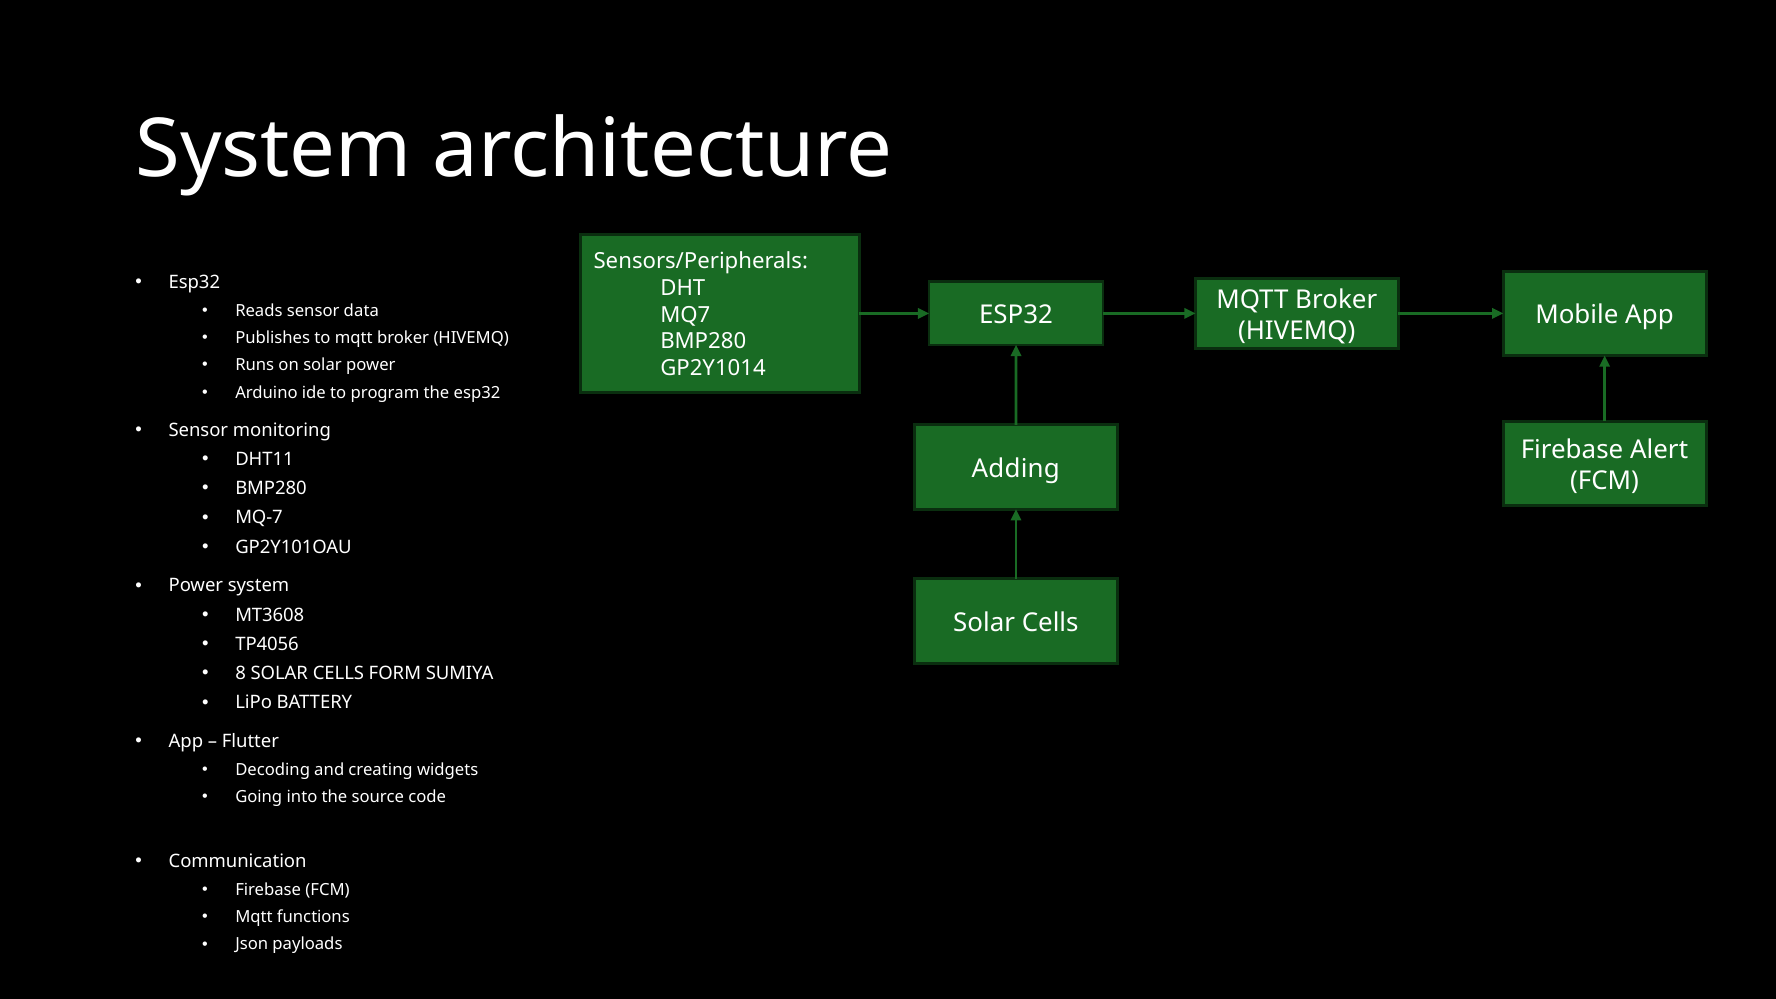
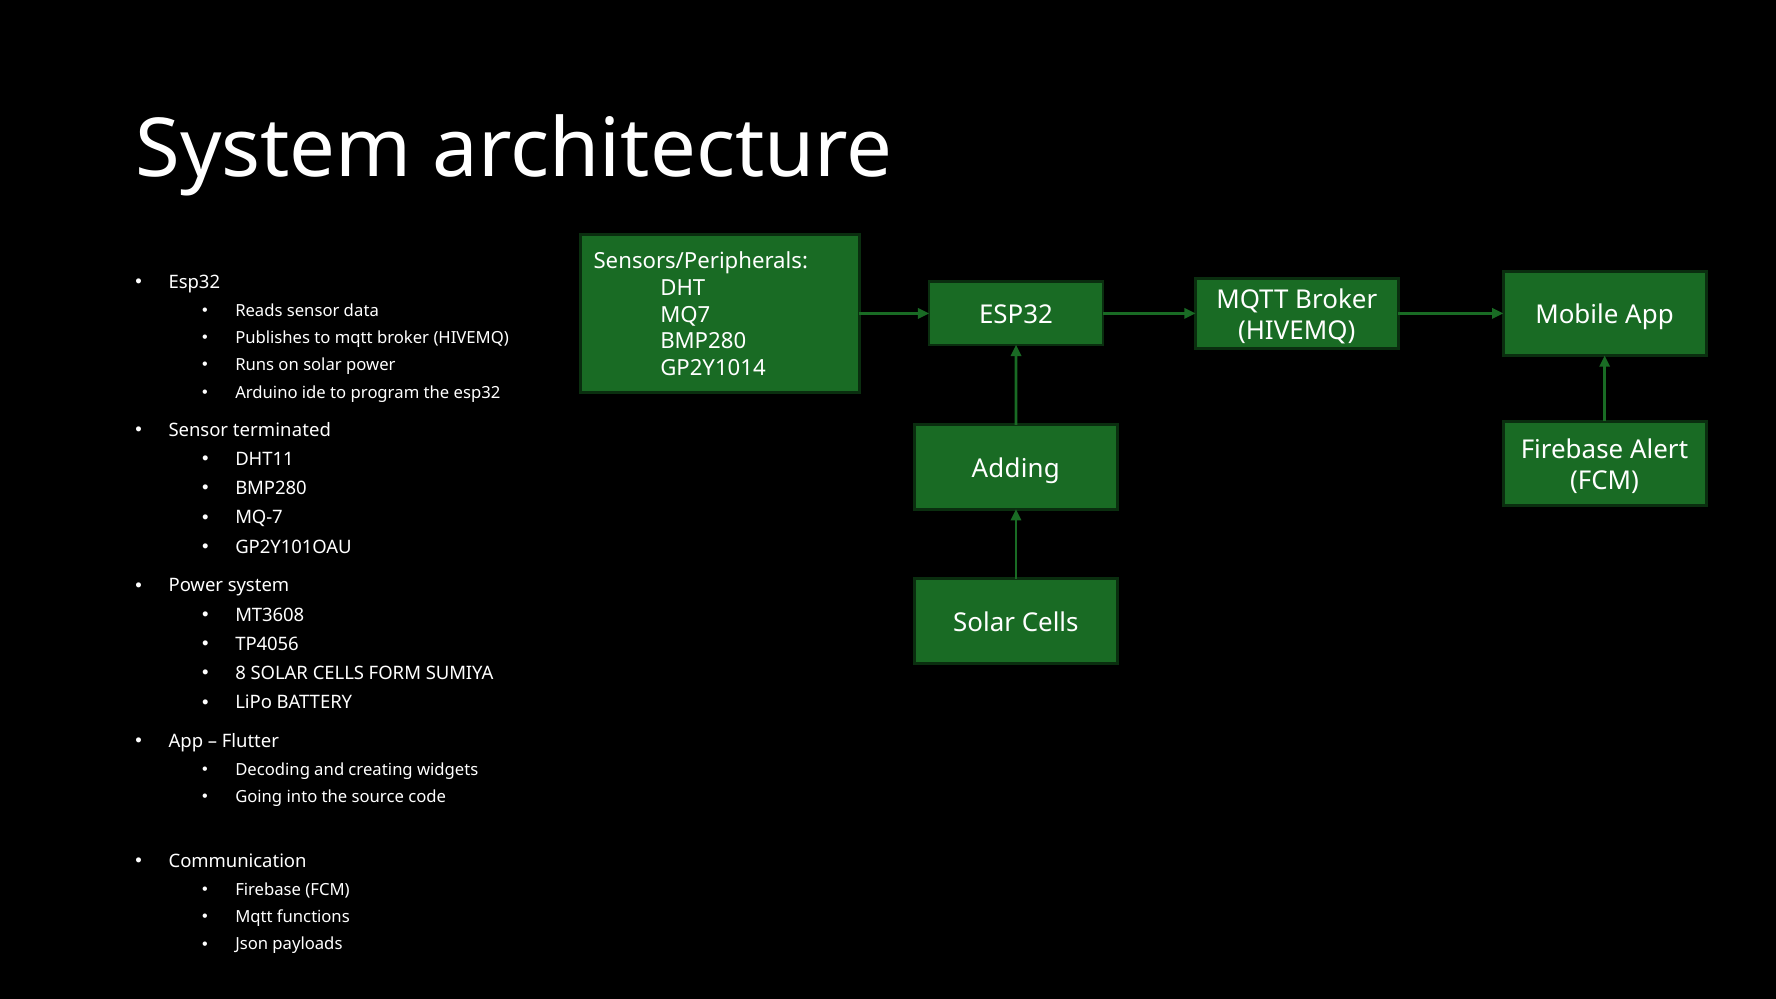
monitoring: monitoring -> terminated
